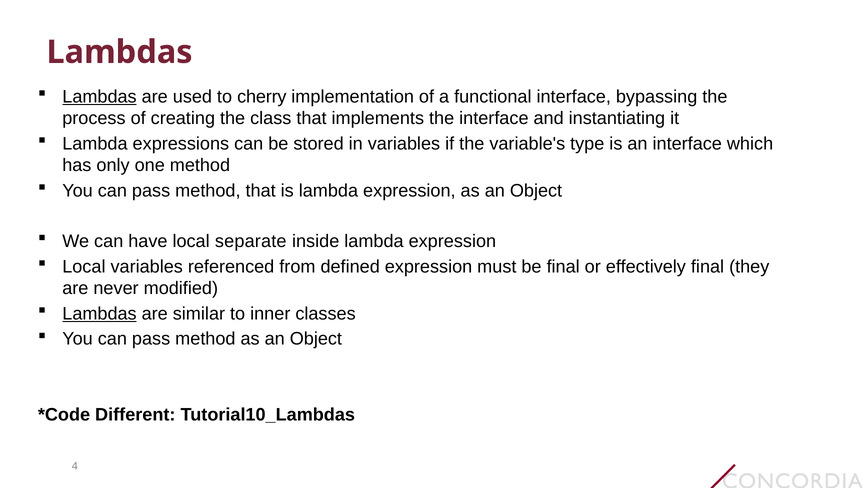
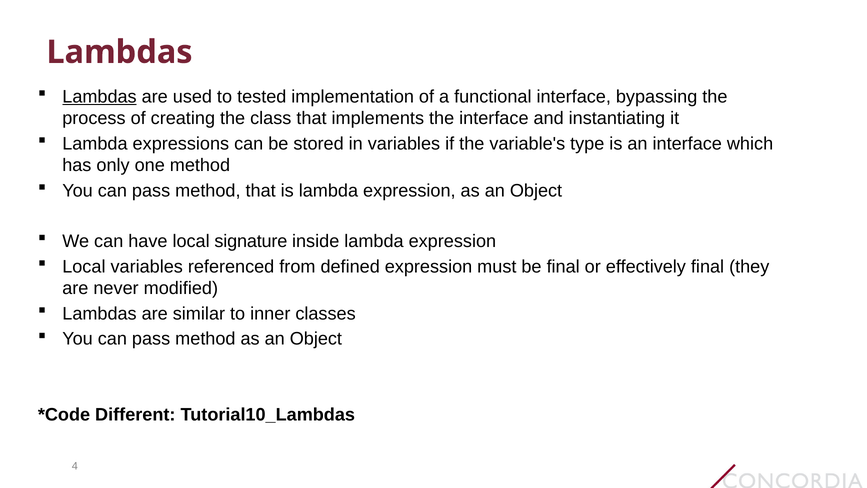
cherry: cherry -> tested
separate: separate -> signature
Lambdas at (99, 313) underline: present -> none
